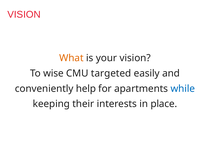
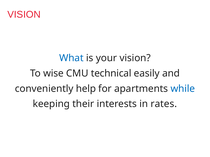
What colour: orange -> blue
targeted: targeted -> technical
place: place -> rates
